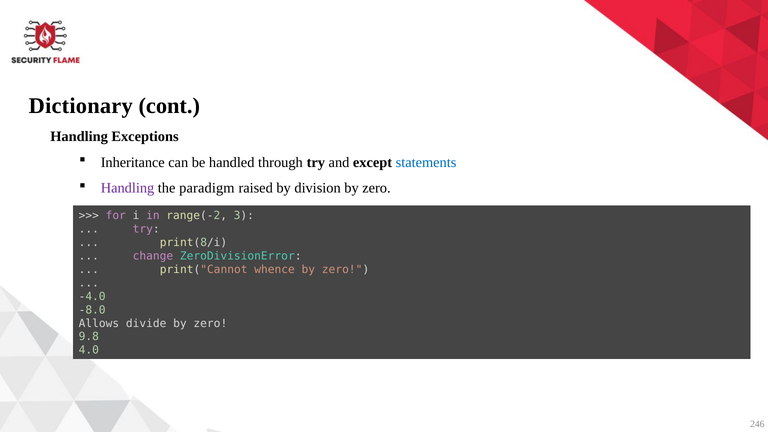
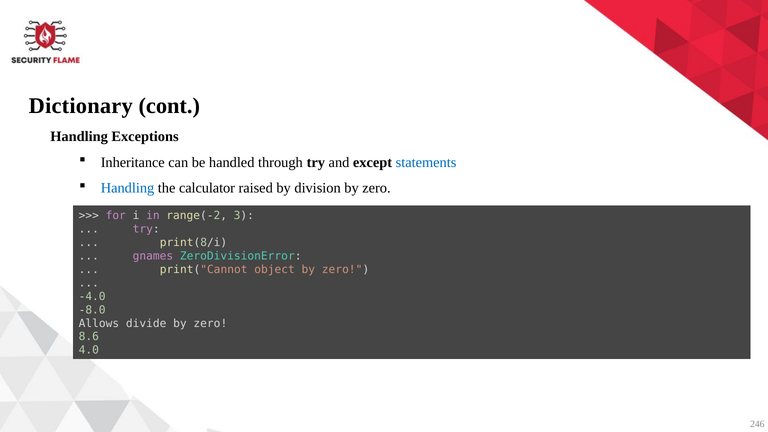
Handling at (128, 188) colour: purple -> blue
paradigm: paradigm -> calculator
change: change -> gnames
whence: whence -> object
9.8: 9.8 -> 8.6
